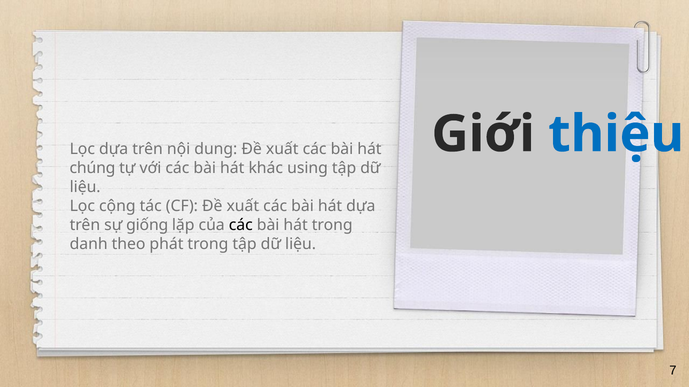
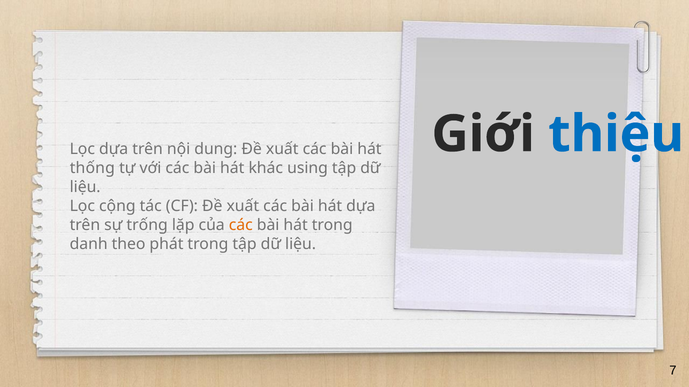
chúng: chúng -> thống
giống: giống -> trống
các at (241, 225) colour: black -> orange
